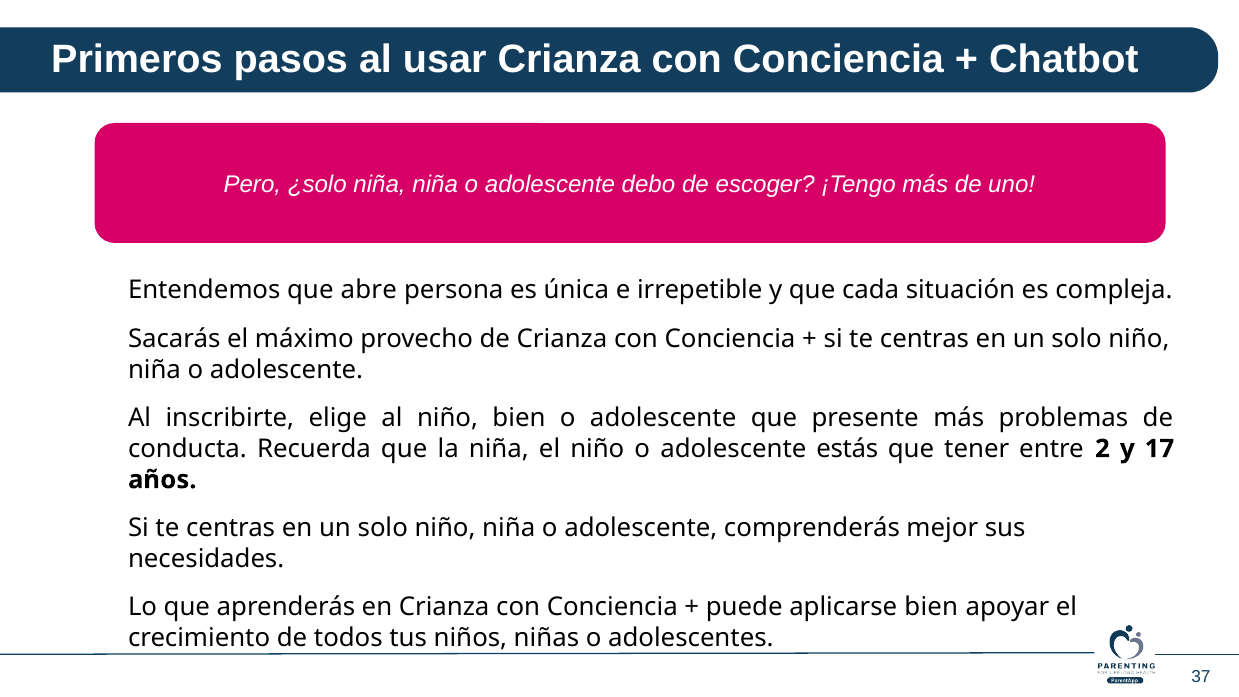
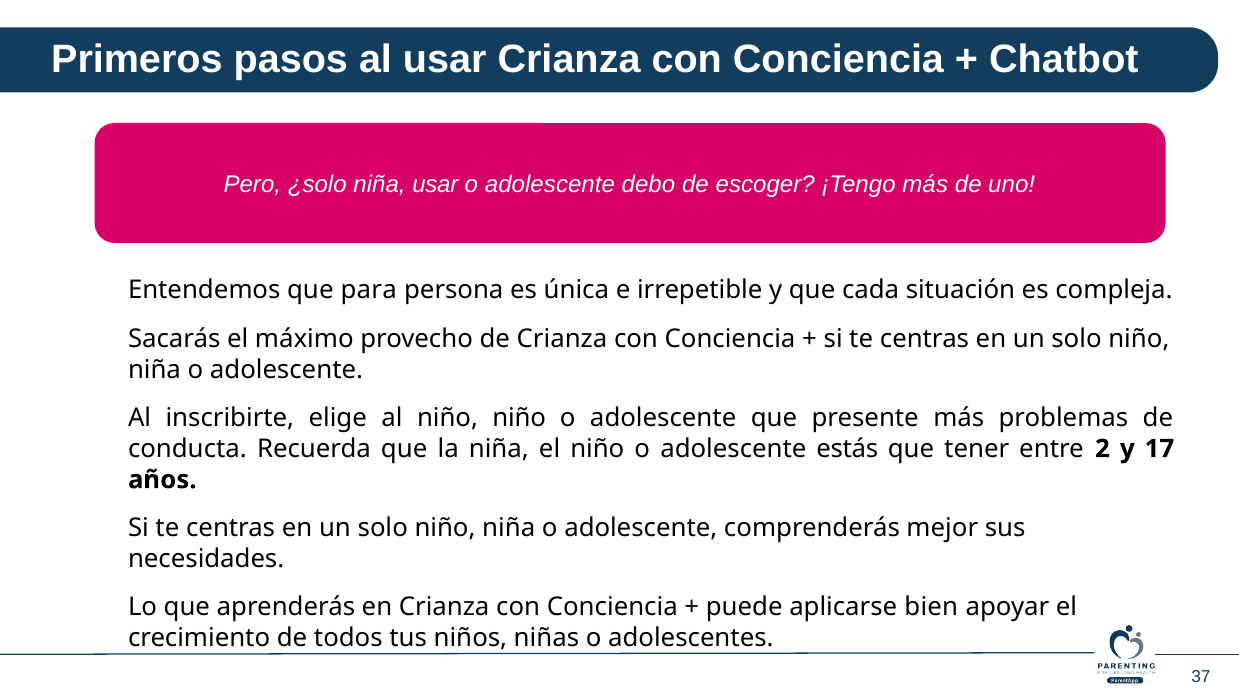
niña niña: niña -> usar
abre: abre -> para
niño bien: bien -> niño
